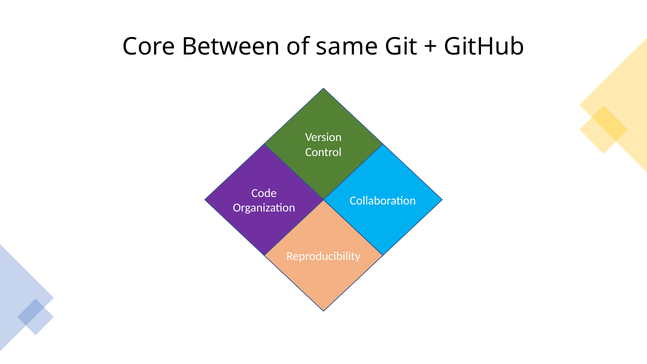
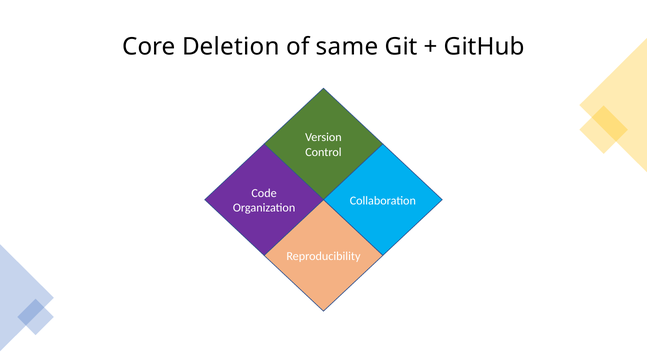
Between: Between -> Deletion
